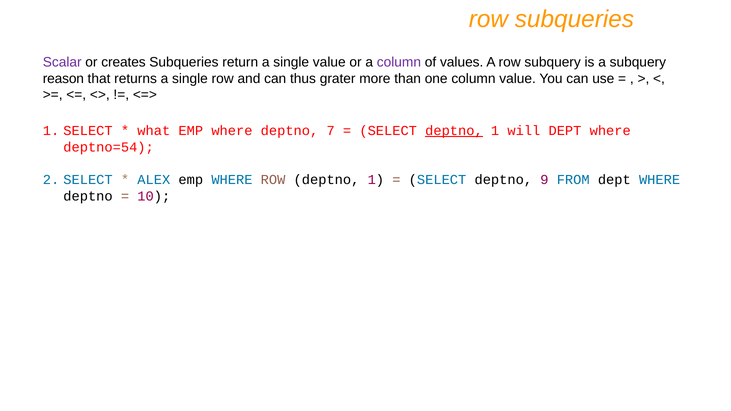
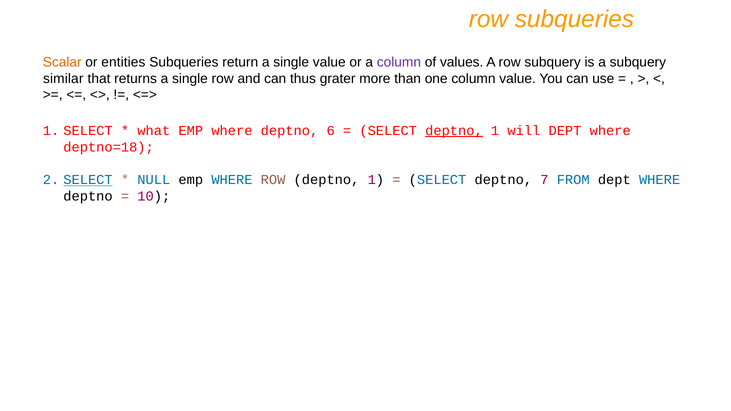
Scalar colour: purple -> orange
creates: creates -> entities
reason: reason -> similar
7: 7 -> 6
deptno=54: deptno=54 -> deptno=18
SELECT at (88, 180) underline: none -> present
ALEX: ALEX -> NULL
9: 9 -> 7
